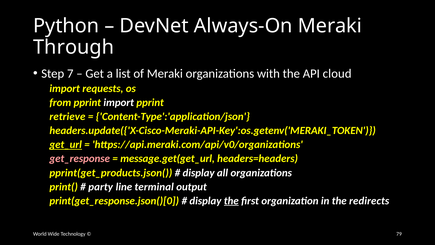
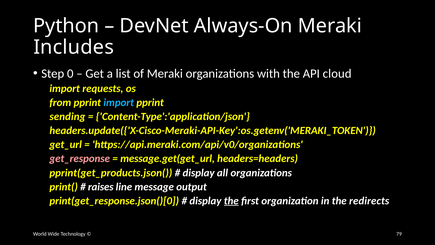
Through: Through -> Includes
7: 7 -> 0
import at (119, 103) colour: white -> light blue
retrieve: retrieve -> sending
get_url underline: present -> none
party: party -> raises
terminal: terminal -> message
